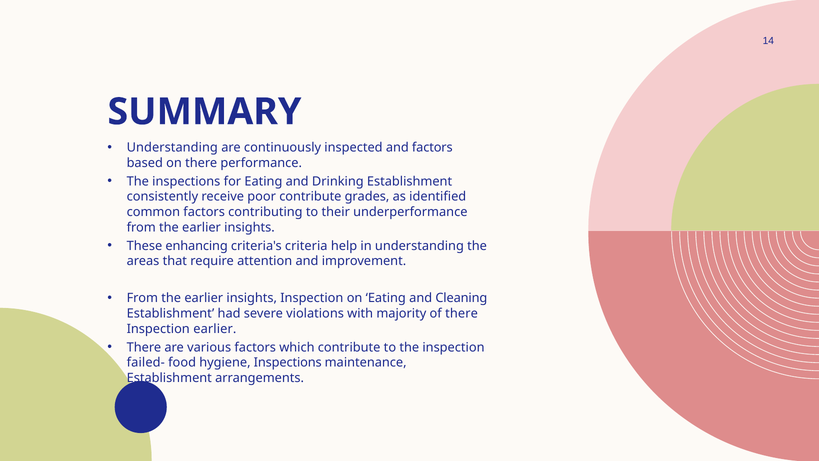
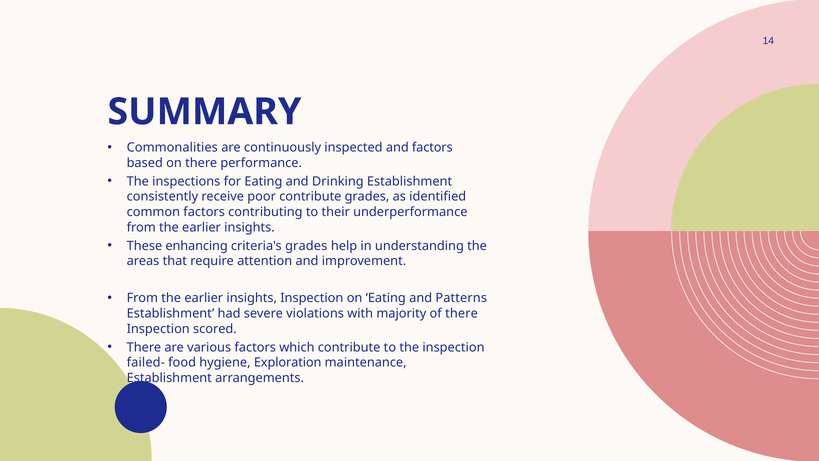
Understanding at (172, 147): Understanding -> Commonalities
criteria's criteria: criteria -> grades
Cleaning: Cleaning -> Patterns
Inspection earlier: earlier -> scored
hygiene Inspections: Inspections -> Exploration
